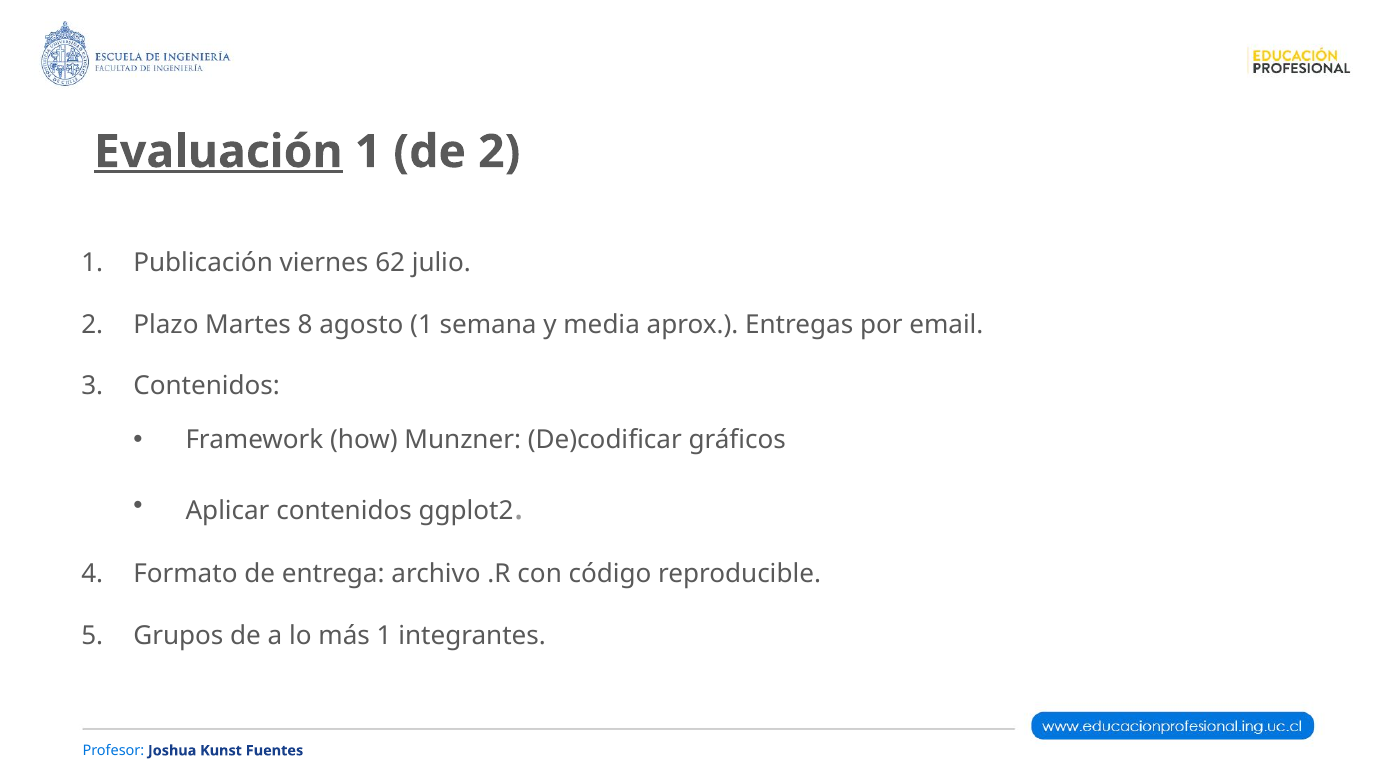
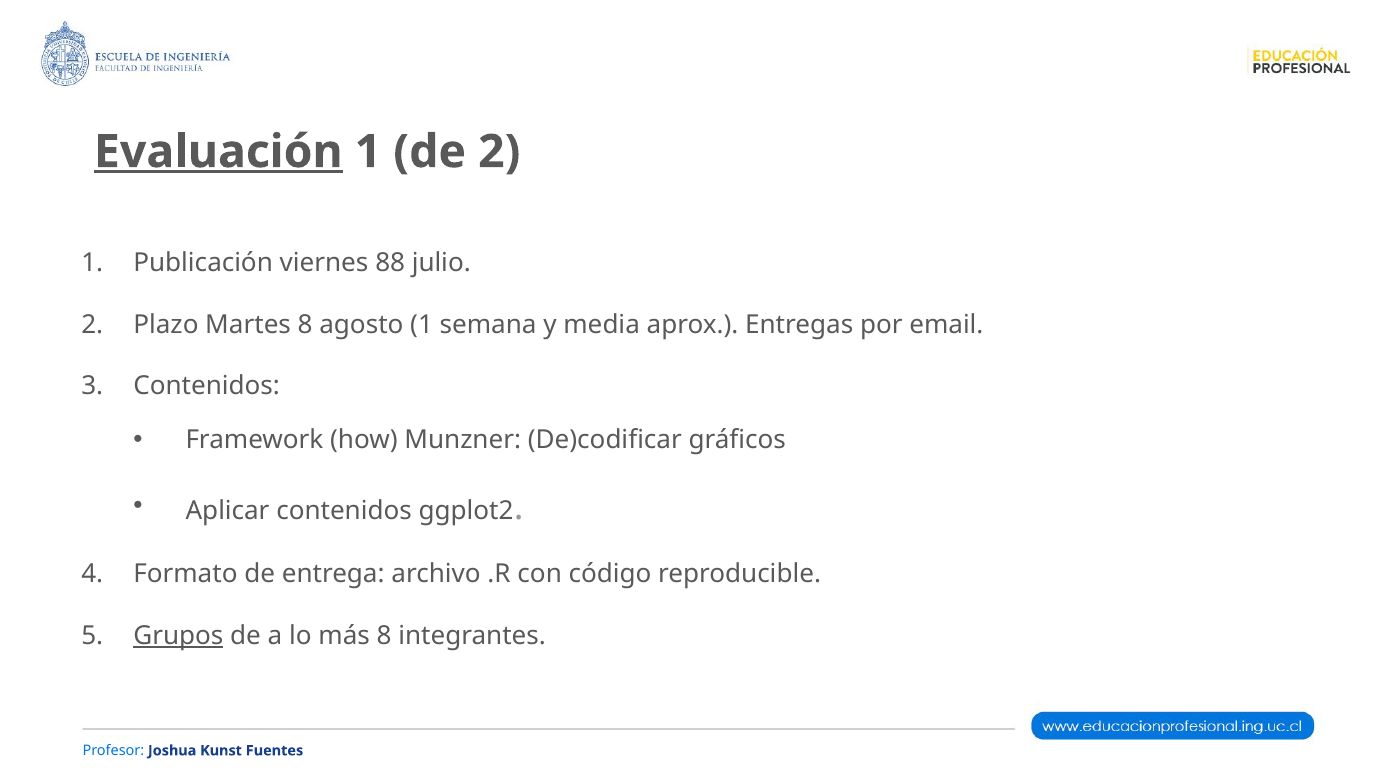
62: 62 -> 88
Grupos underline: none -> present
más 1: 1 -> 8
